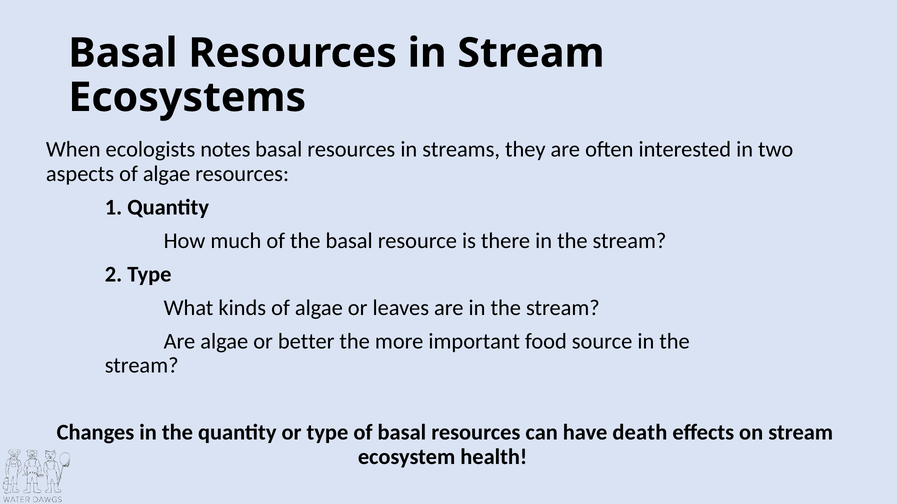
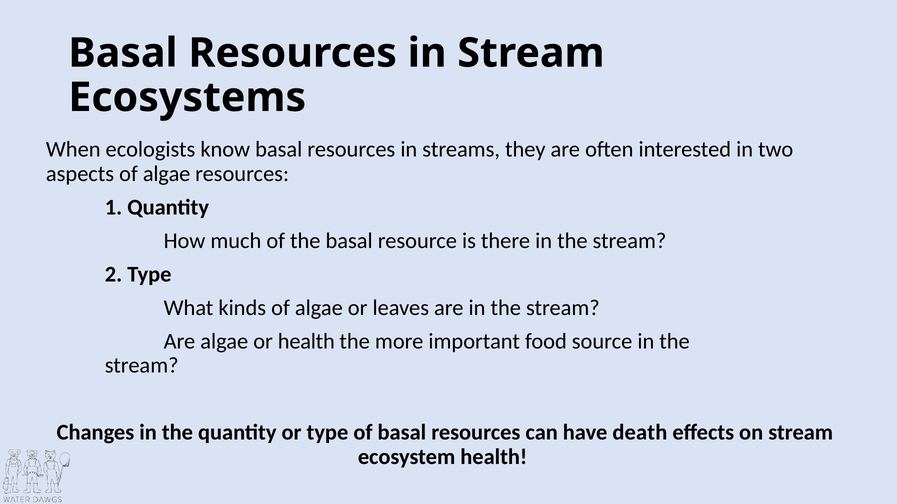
notes: notes -> know
or better: better -> health
